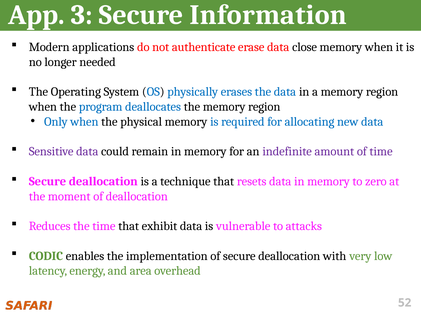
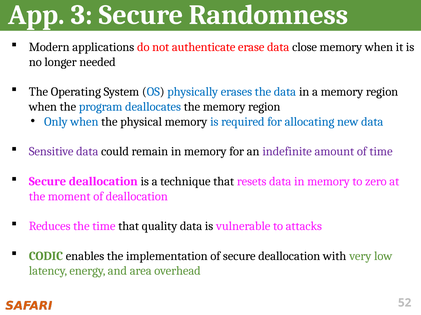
Information: Information -> Randomness
exhibit: exhibit -> quality
